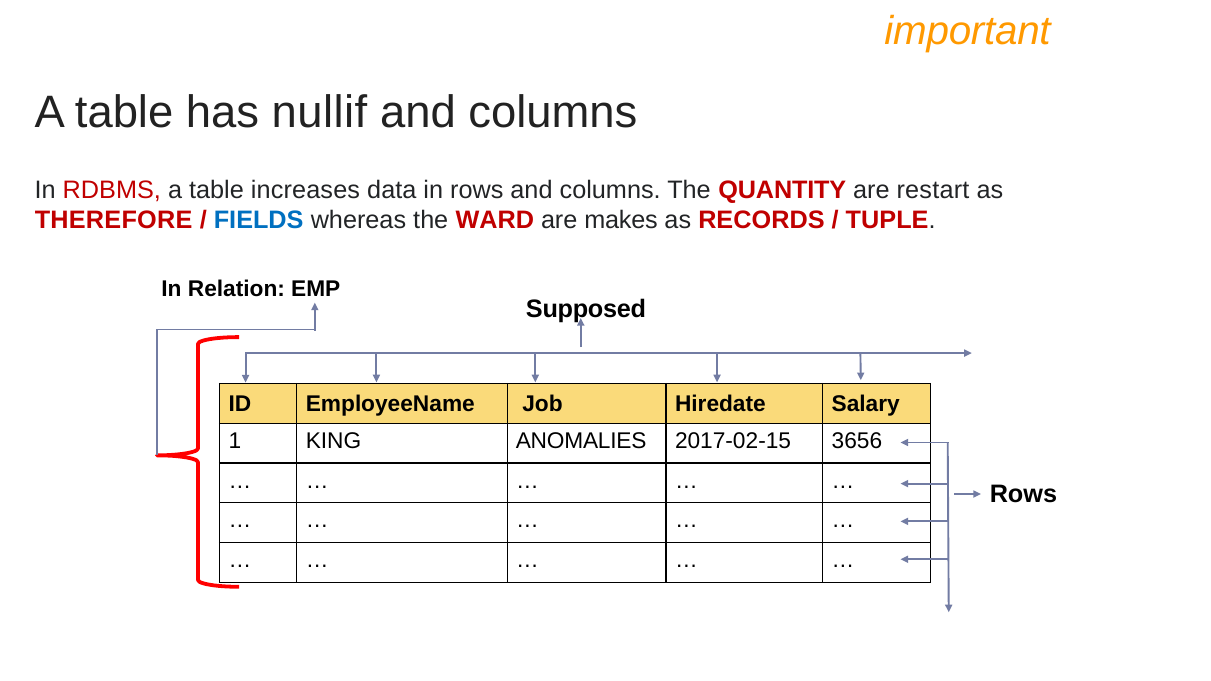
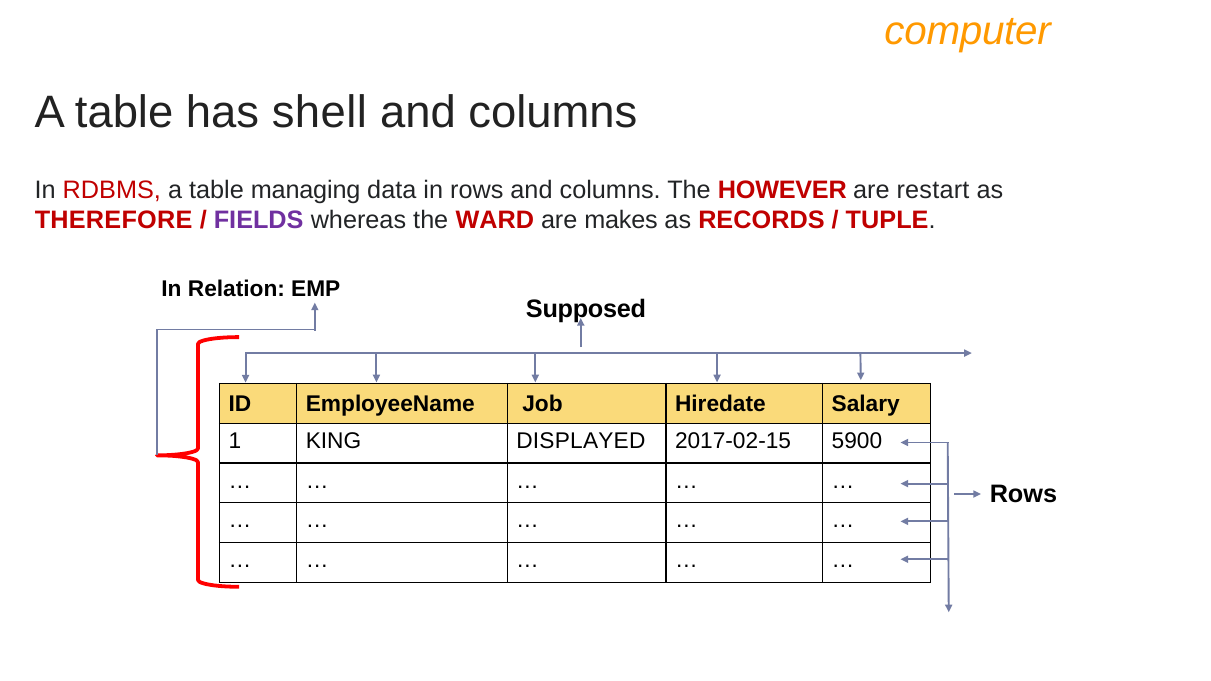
important: important -> computer
nullif: nullif -> shell
increases: increases -> managing
QUANTITY: QUANTITY -> HOWEVER
FIELDS colour: blue -> purple
ANOMALIES: ANOMALIES -> DISPLAYED
3656: 3656 -> 5900
